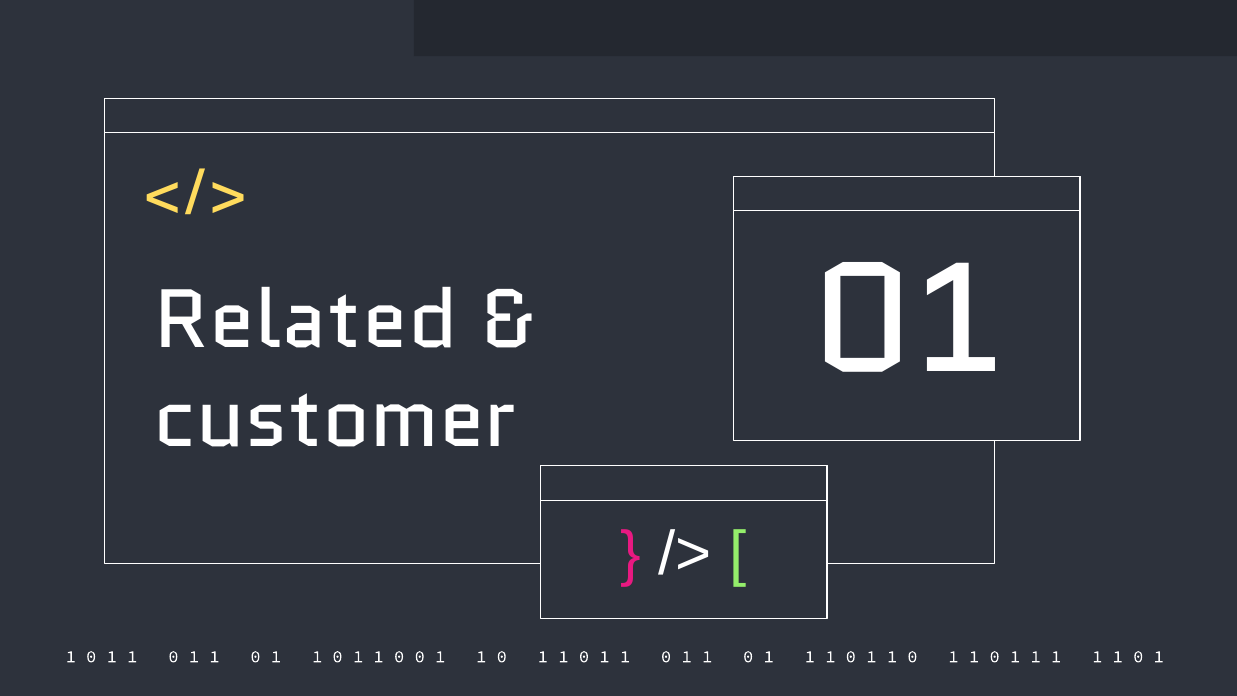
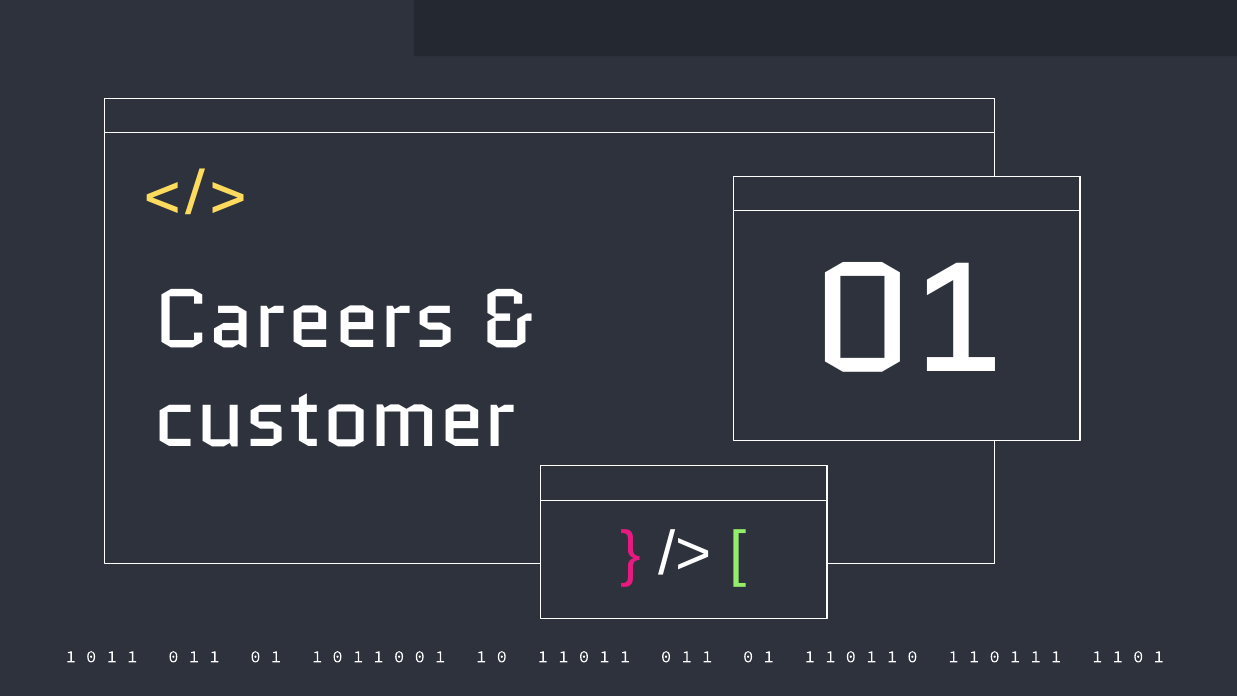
Related: Related -> Careers
